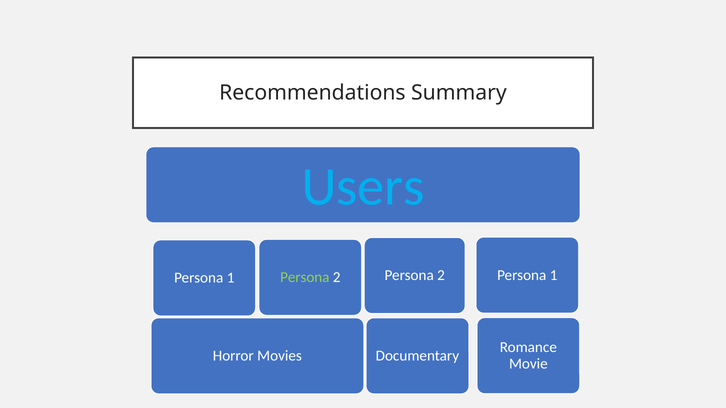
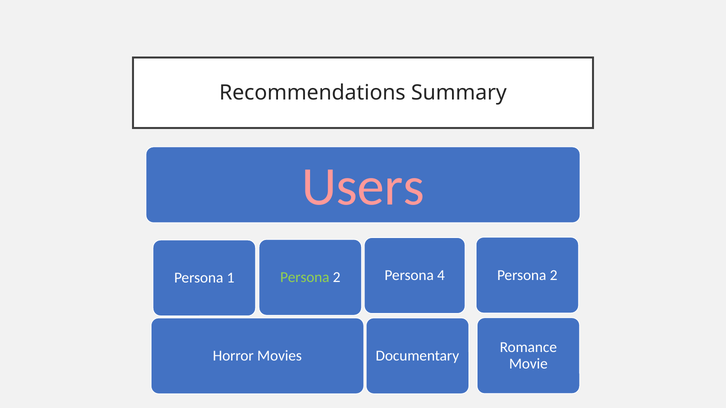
Users colour: light blue -> pink
2 Persona 2: 2 -> 4
1 at (554, 275): 1 -> 2
